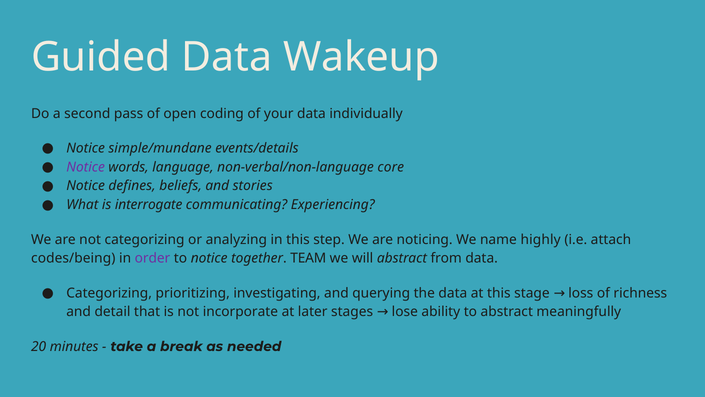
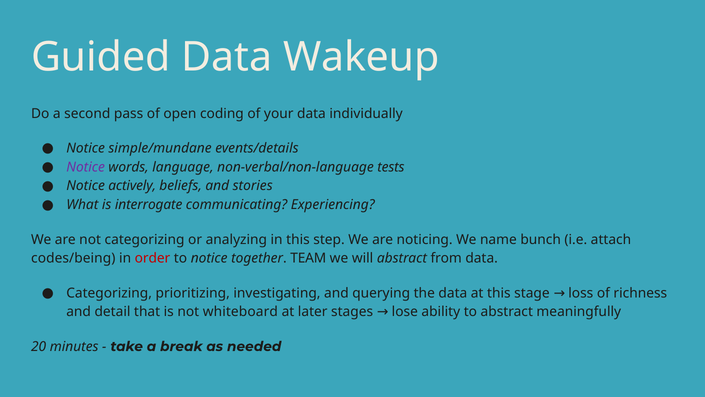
core: core -> tests
defines: defines -> actively
highly: highly -> bunch
order colour: purple -> red
incorporate: incorporate -> whiteboard
